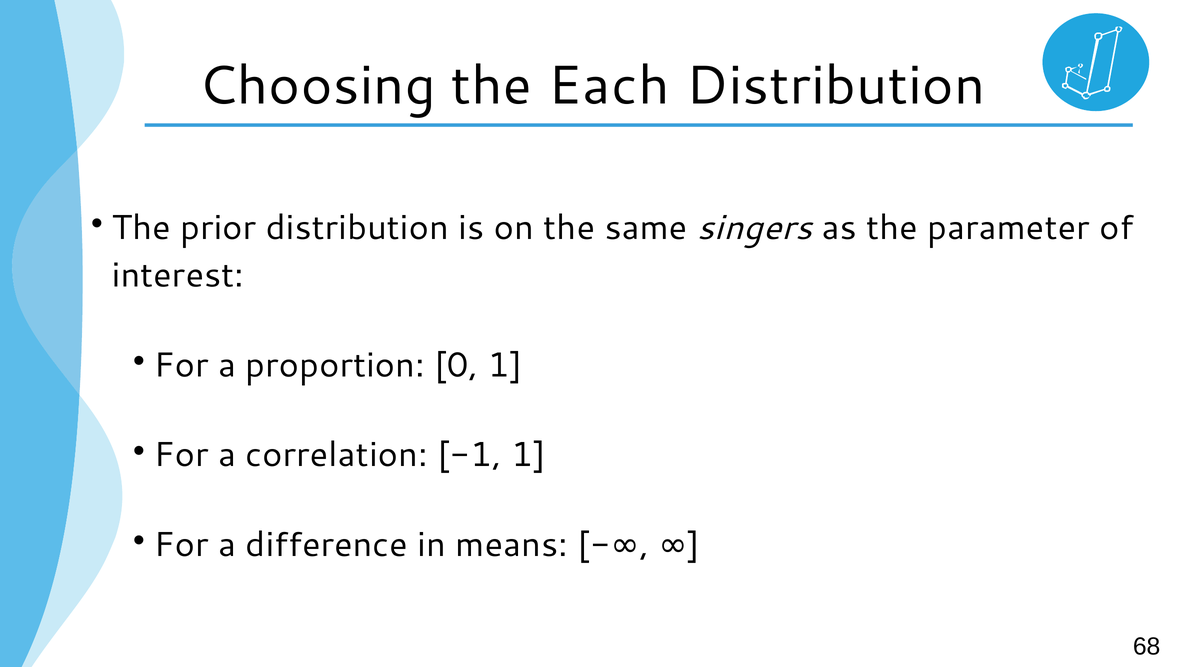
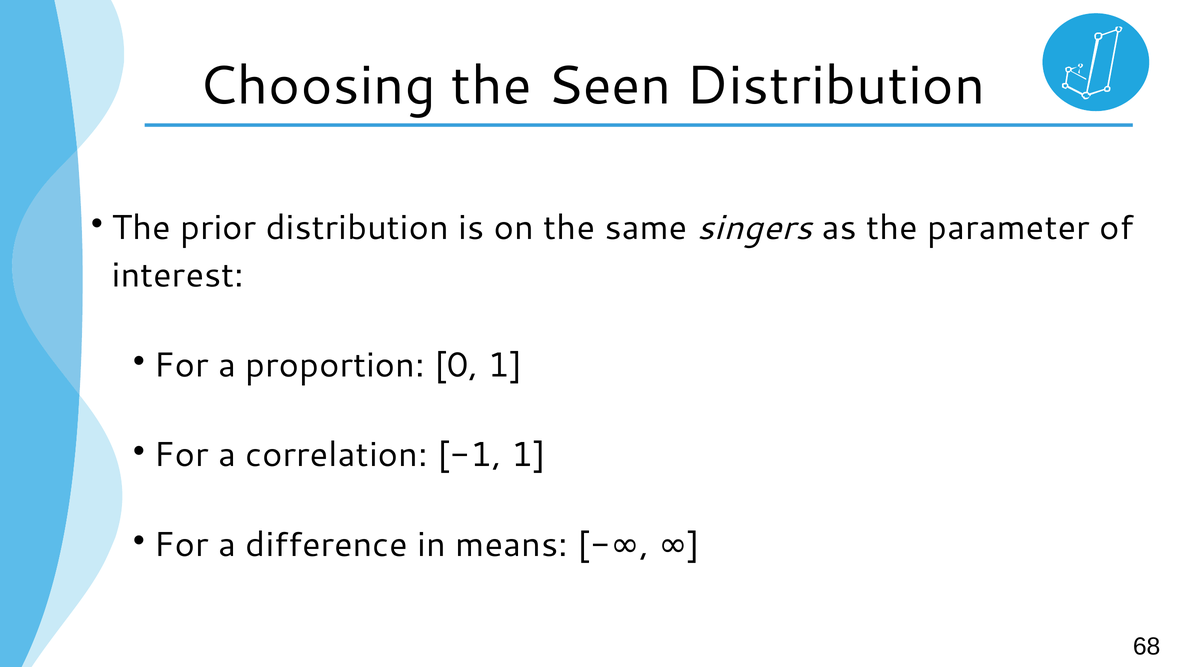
Each: Each -> Seen
